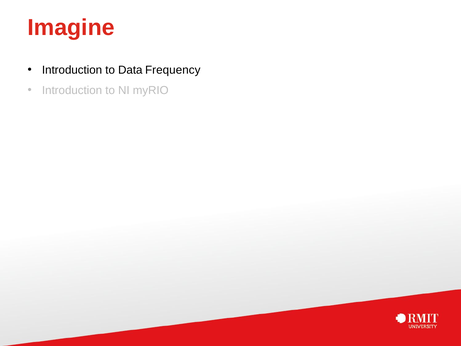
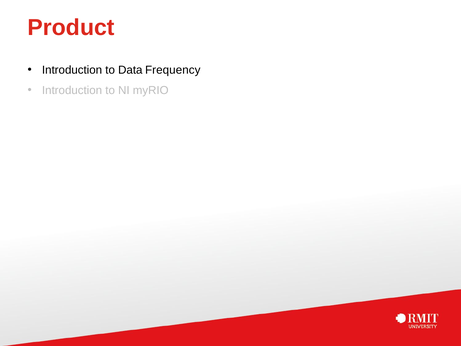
Imagine: Imagine -> Product
